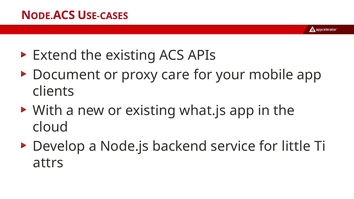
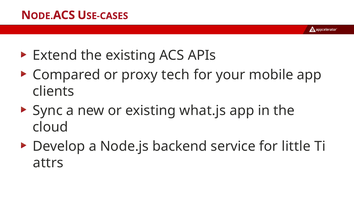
Document: Document -> Compared
care: care -> tech
With: With -> Sync
